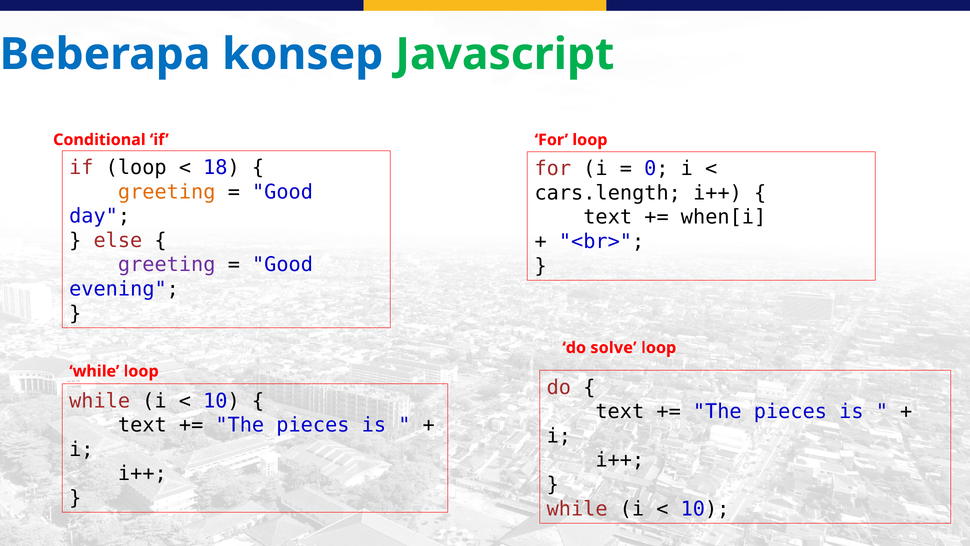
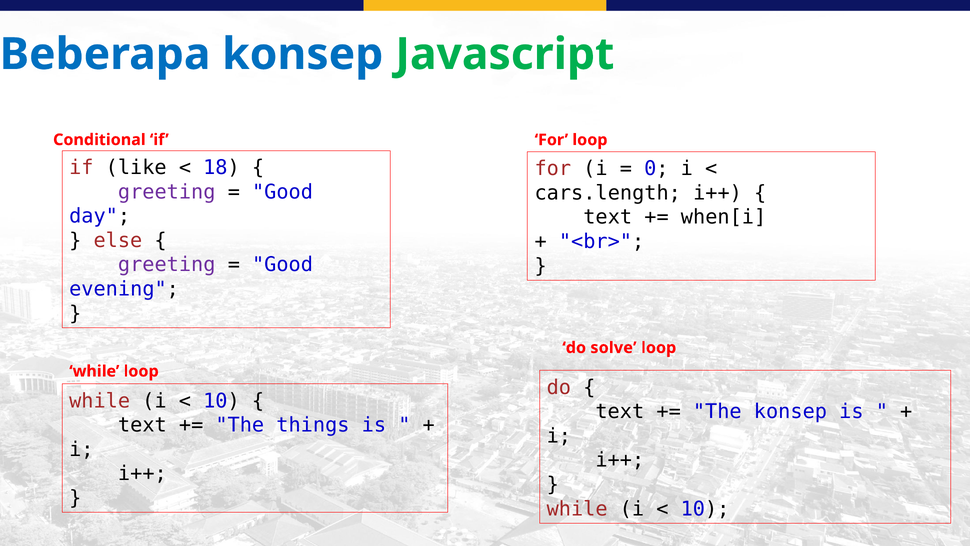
if loop: loop -> like
greeting at (167, 192) colour: orange -> purple
pieces at (790, 411): pieces -> konsep
pieces at (313, 425): pieces -> things
